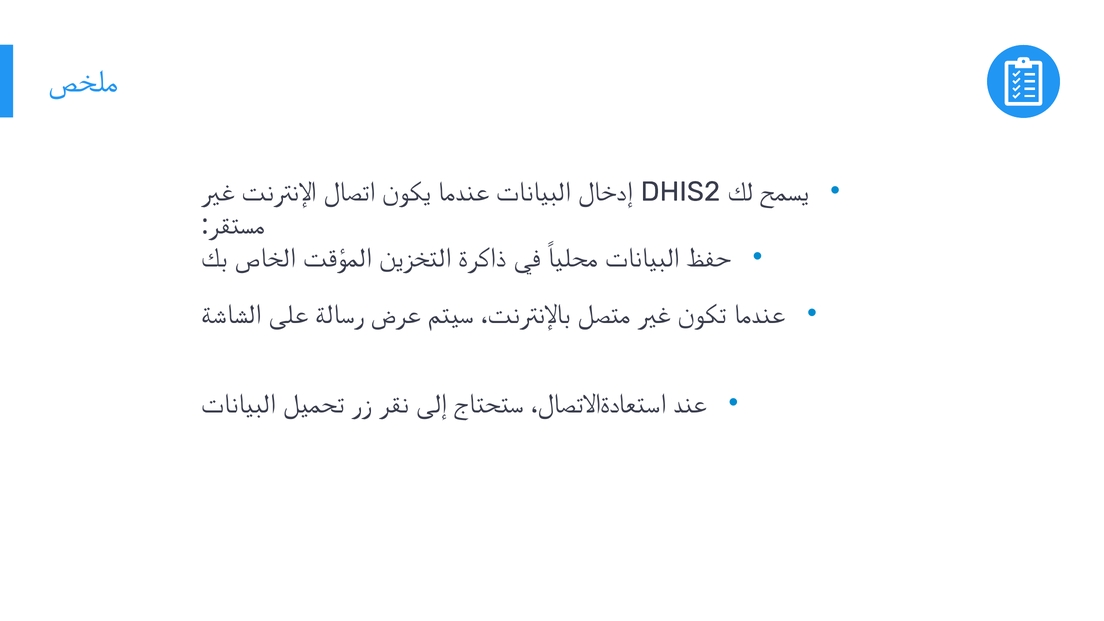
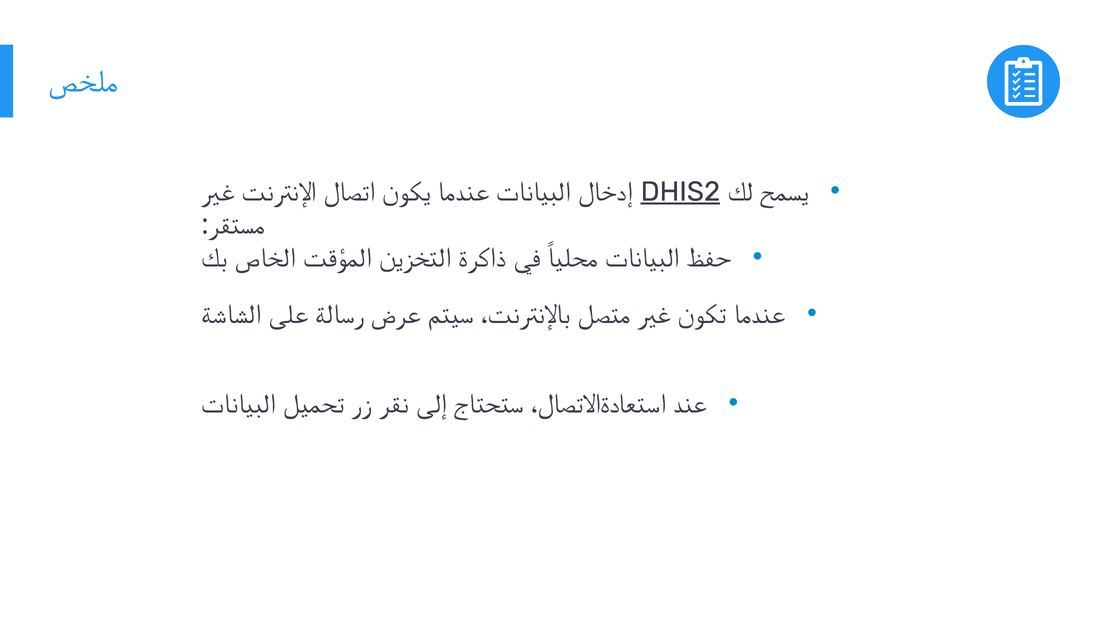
DHIS2 underline: none -> present
